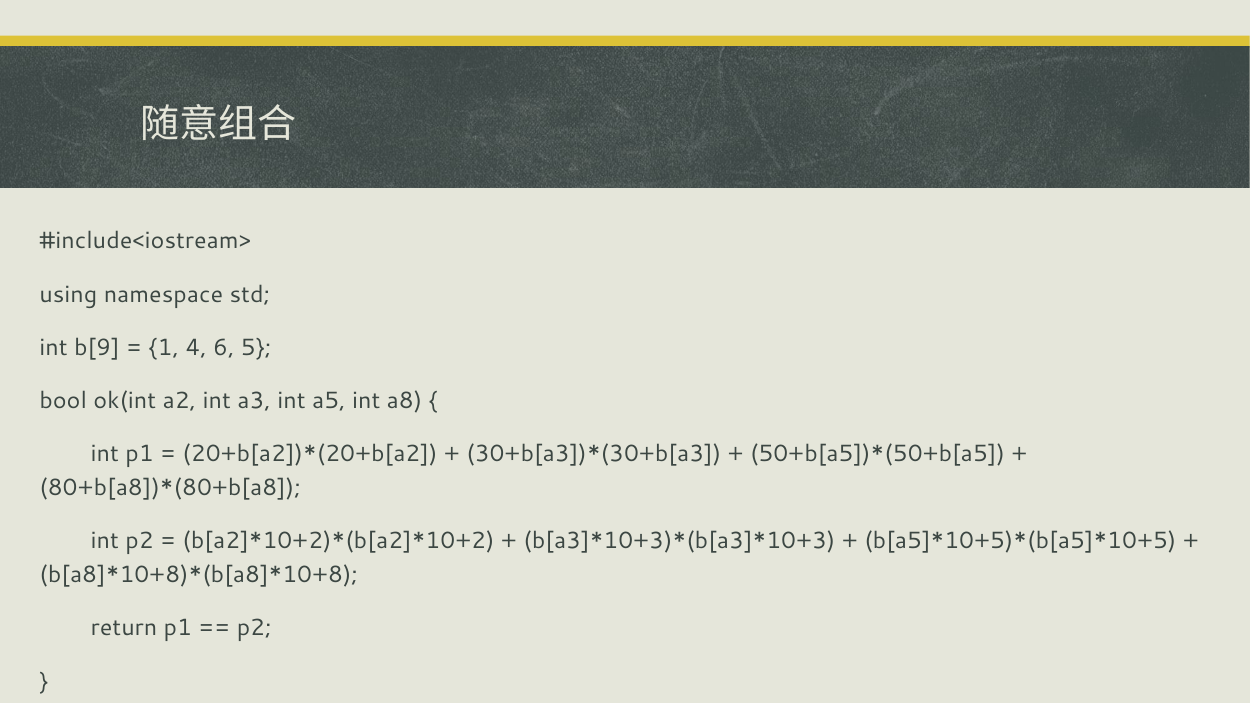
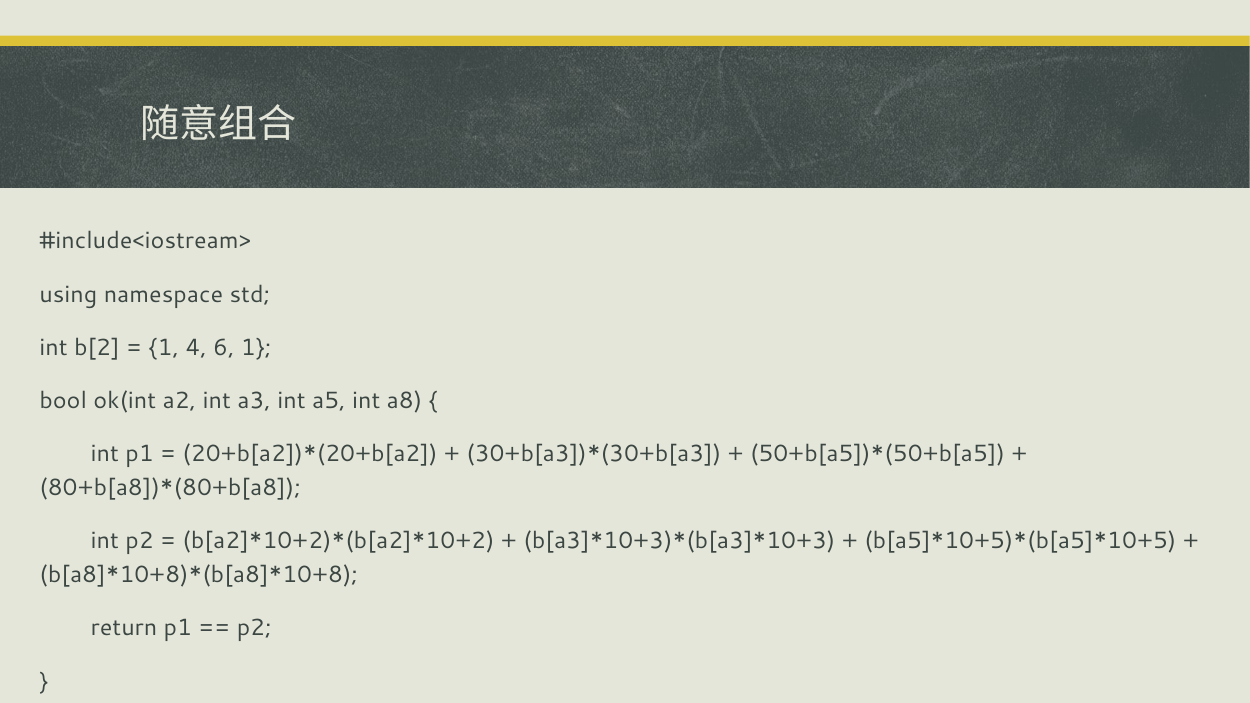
b[9: b[9 -> b[2
6 5: 5 -> 1
